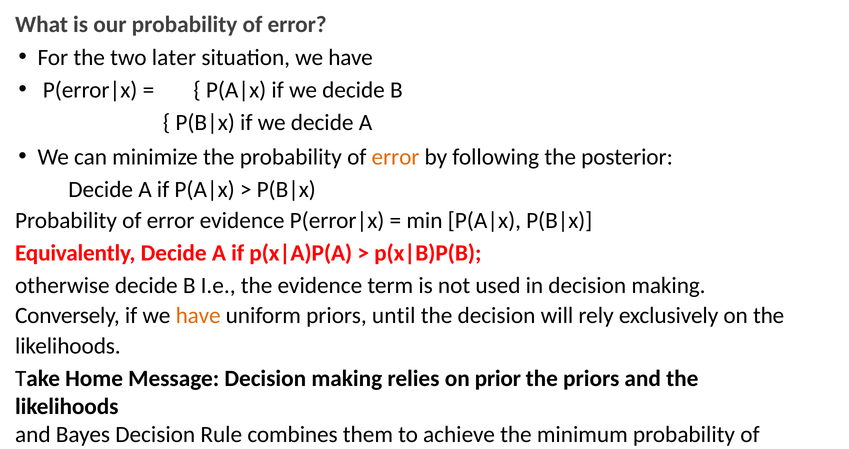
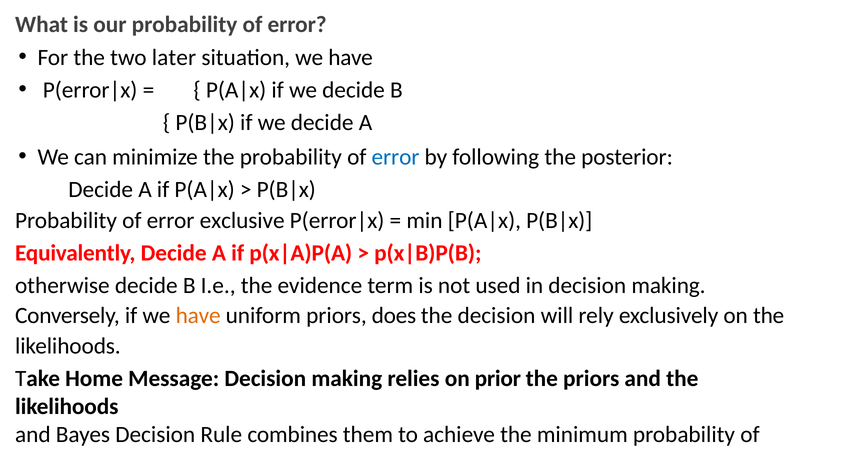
error at (396, 157) colour: orange -> blue
error evidence: evidence -> exclusive
until: until -> does
